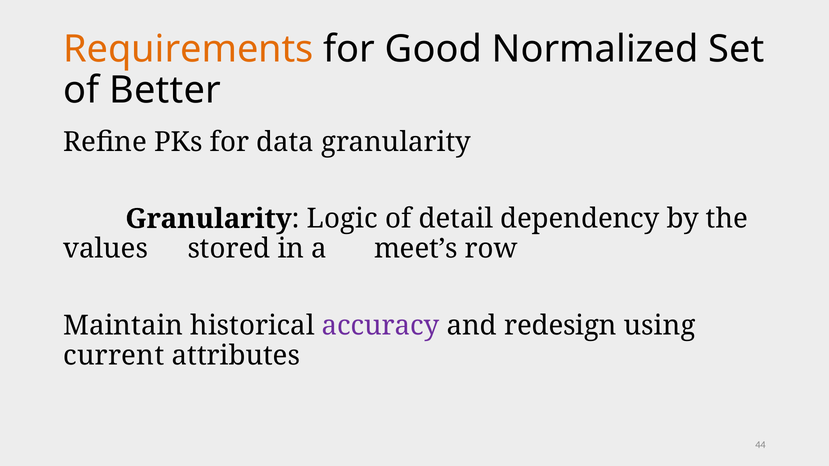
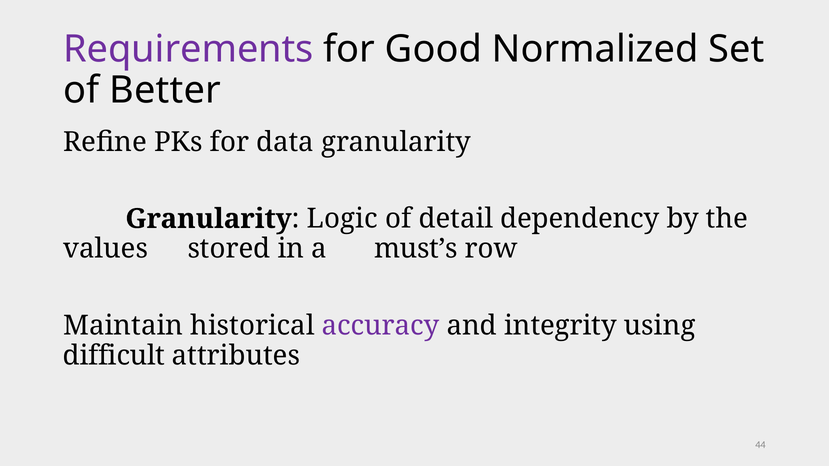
Requirements colour: orange -> purple
meet’s: meet’s -> must’s
redesign: redesign -> integrity
current: current -> difficult
